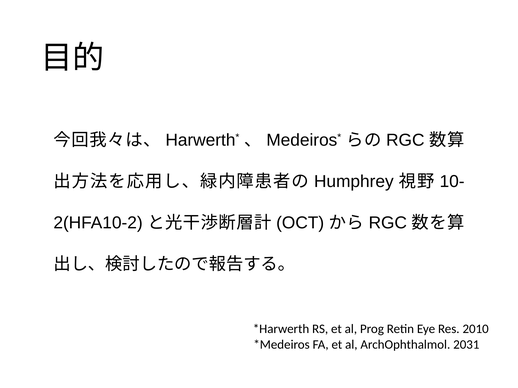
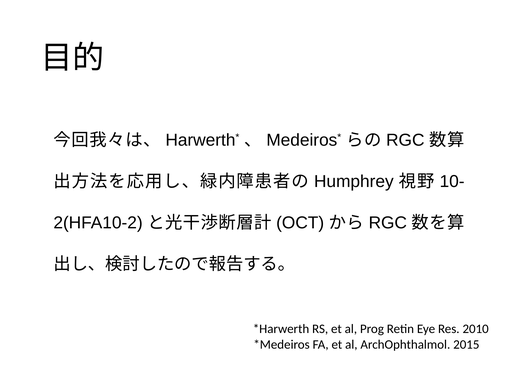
2031: 2031 -> 2015
